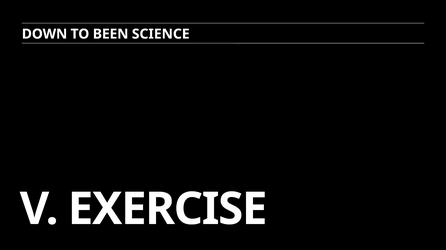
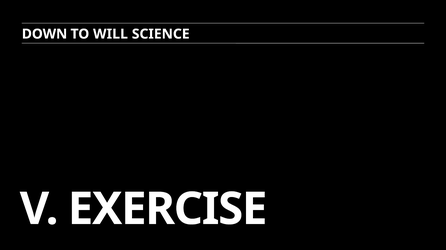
BEEN: BEEN -> WILL
